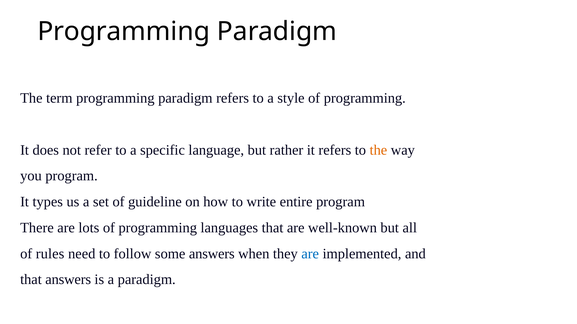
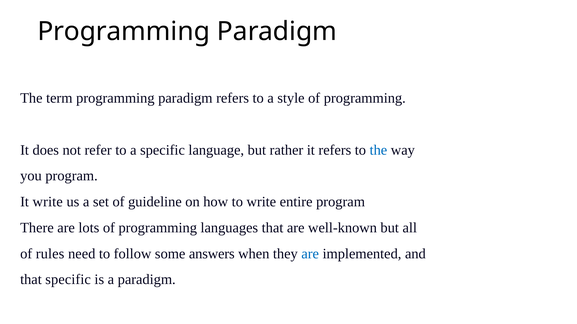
the at (378, 150) colour: orange -> blue
It types: types -> write
that answers: answers -> specific
